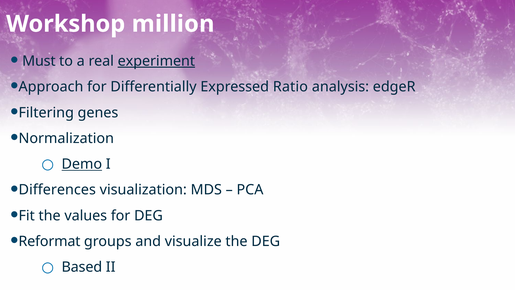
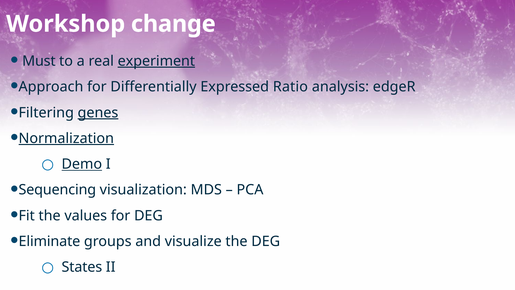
million: million -> change
genes underline: none -> present
Normalization underline: none -> present
Differences: Differences -> Sequencing
Reformat: Reformat -> Eliminate
Based: Based -> States
